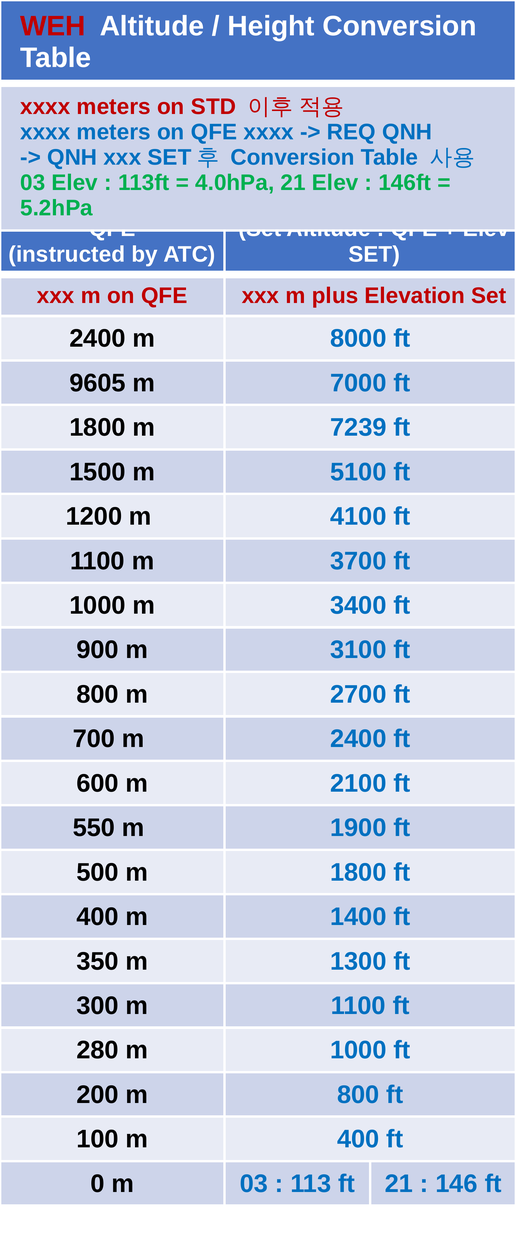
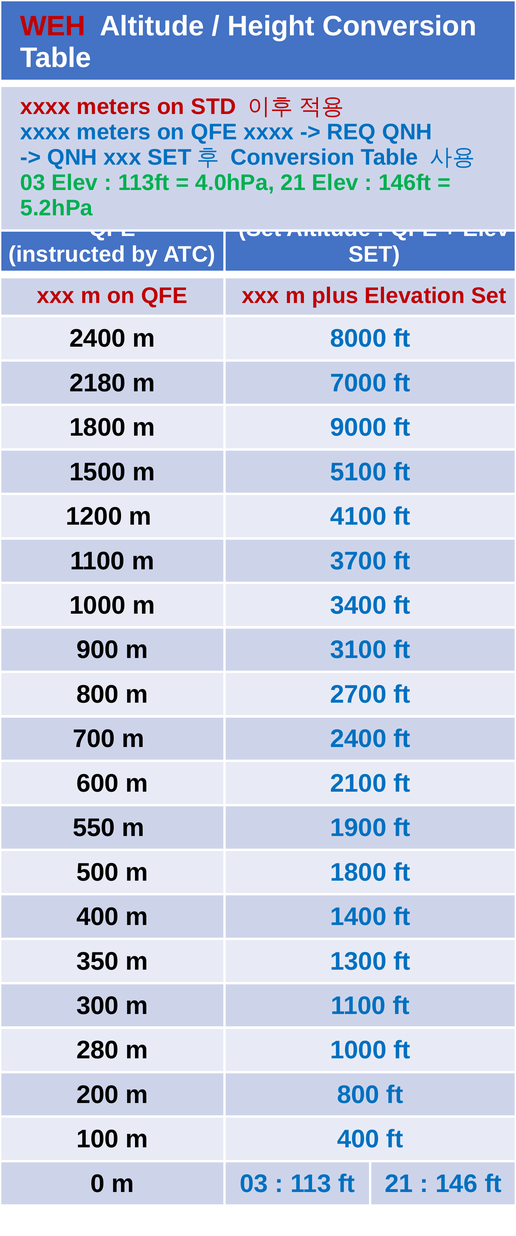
9605: 9605 -> 2180
7239: 7239 -> 9000
